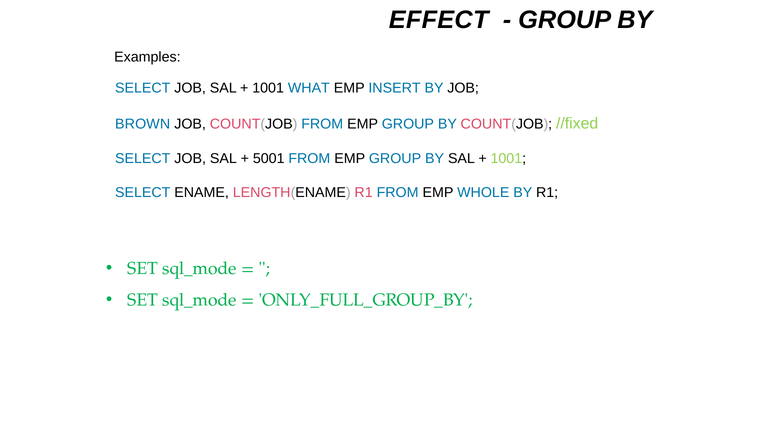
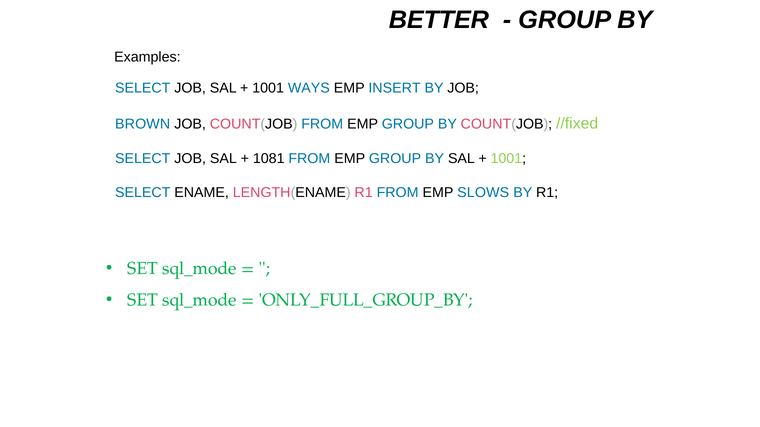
EFFECT: EFFECT -> BETTER
WHAT: WHAT -> WAYS
5001: 5001 -> 1081
WHOLE: WHOLE -> SLOWS
